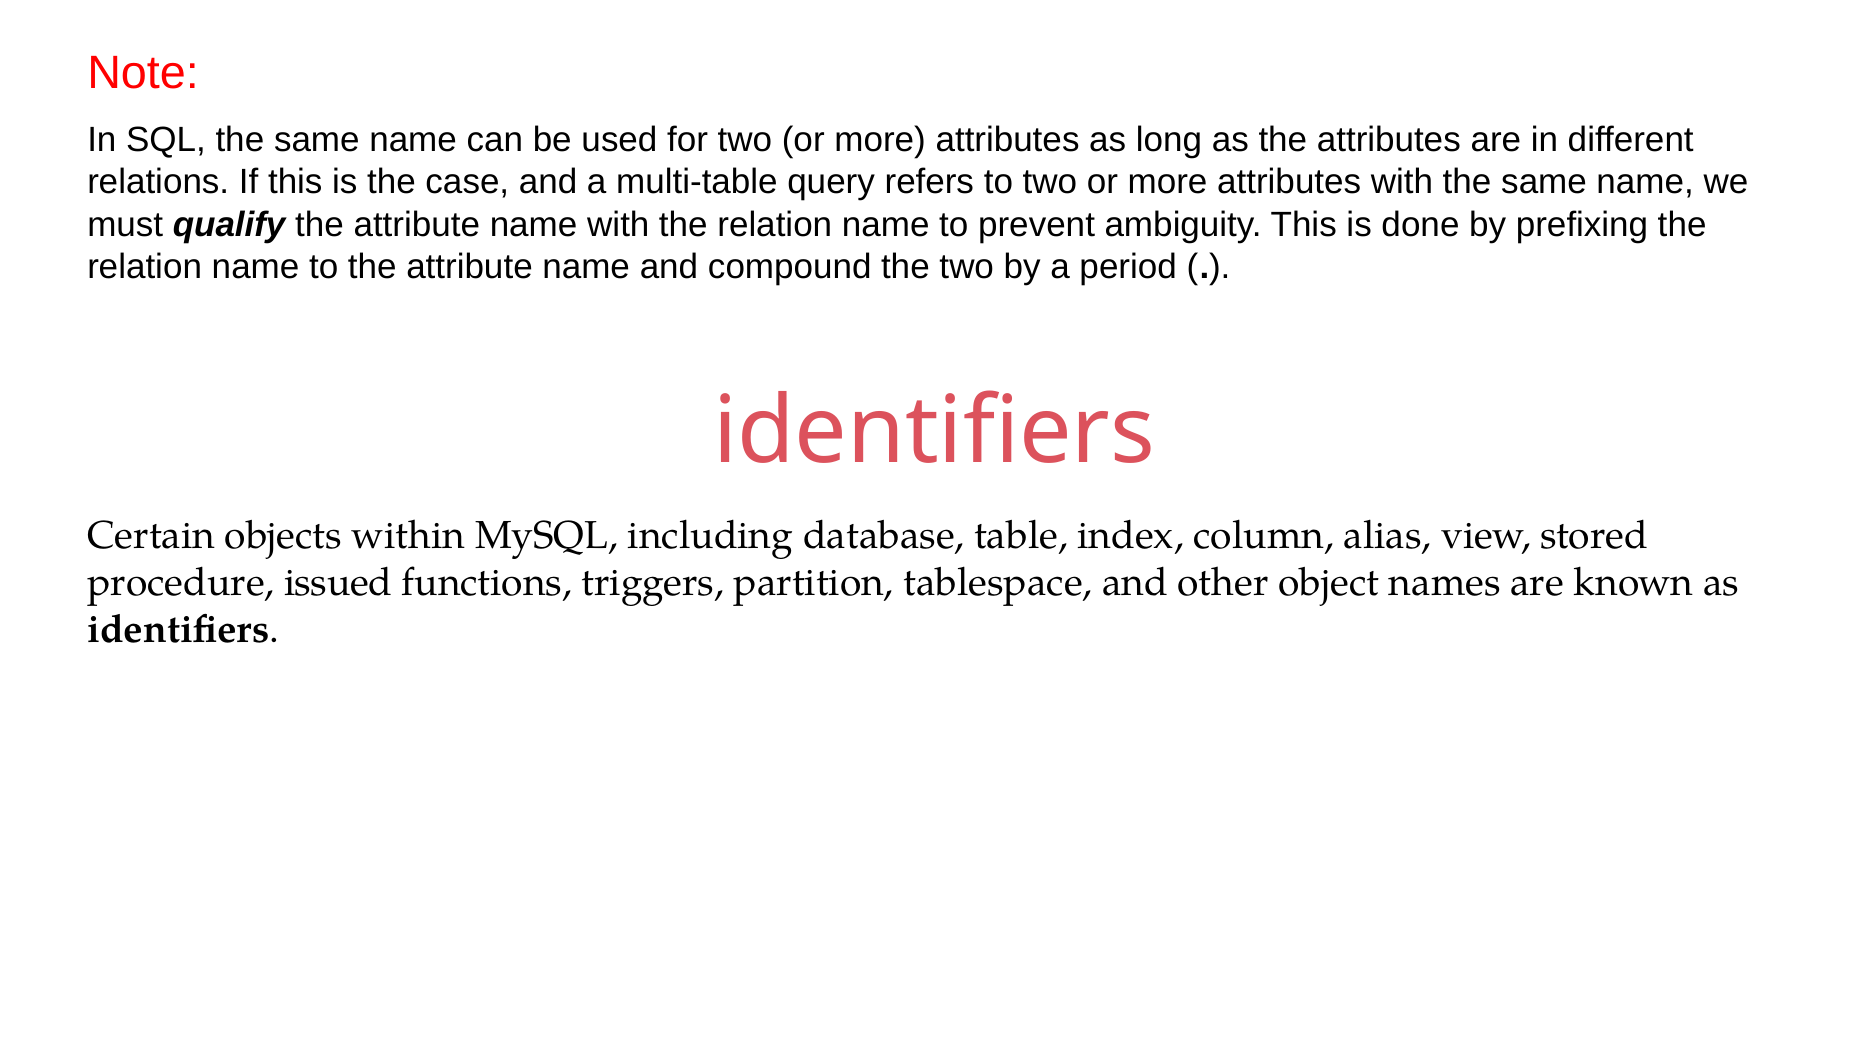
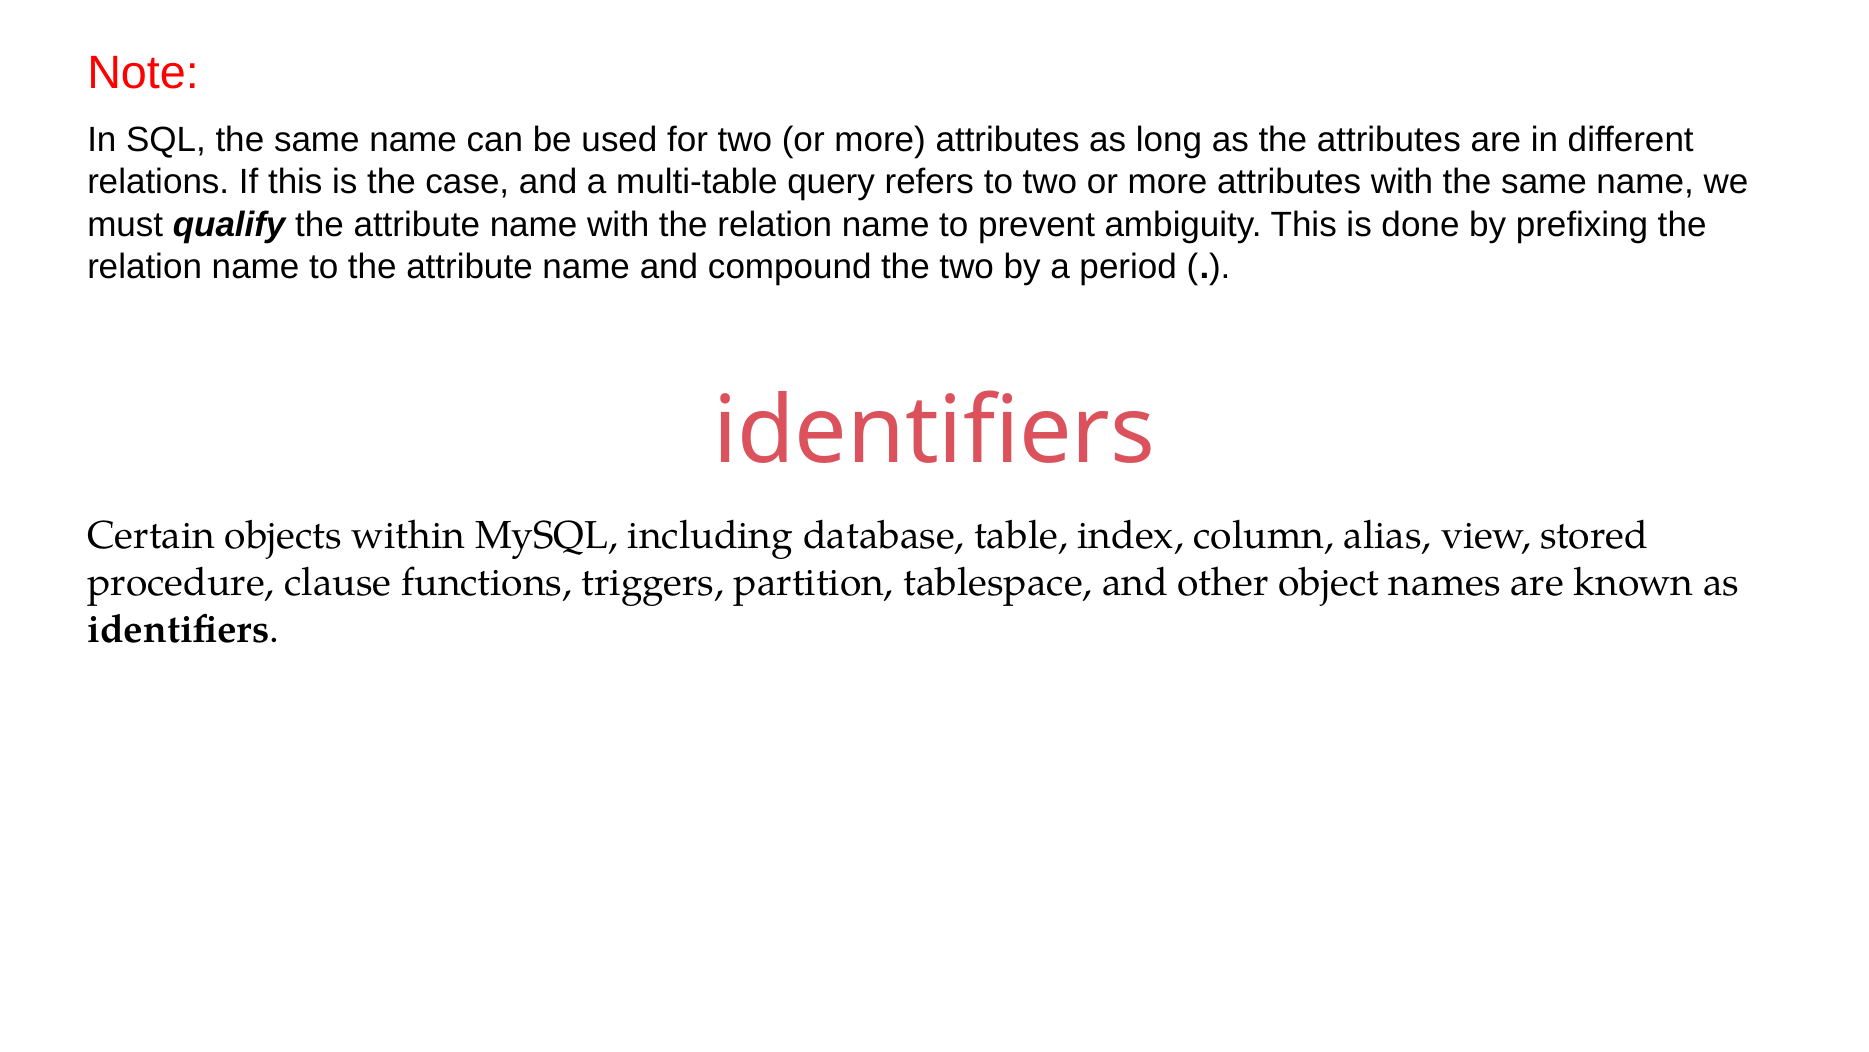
issued: issued -> clause
